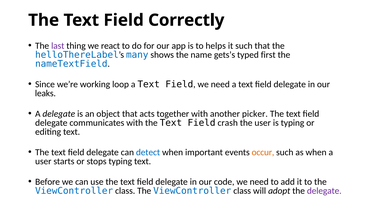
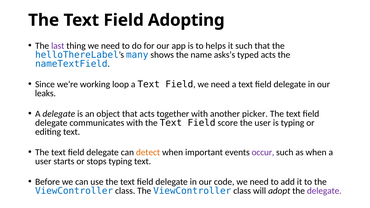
Correctly: Correctly -> Adopting
thing we react: react -> need
gets’s: gets’s -> asks’s
typed first: first -> acts
crash: crash -> score
detect colour: blue -> orange
occur colour: orange -> purple
